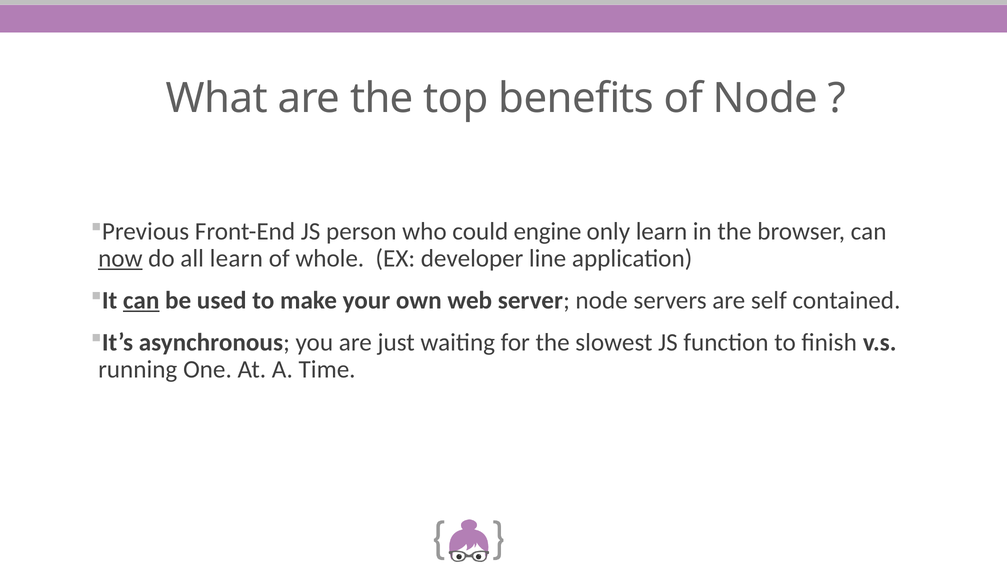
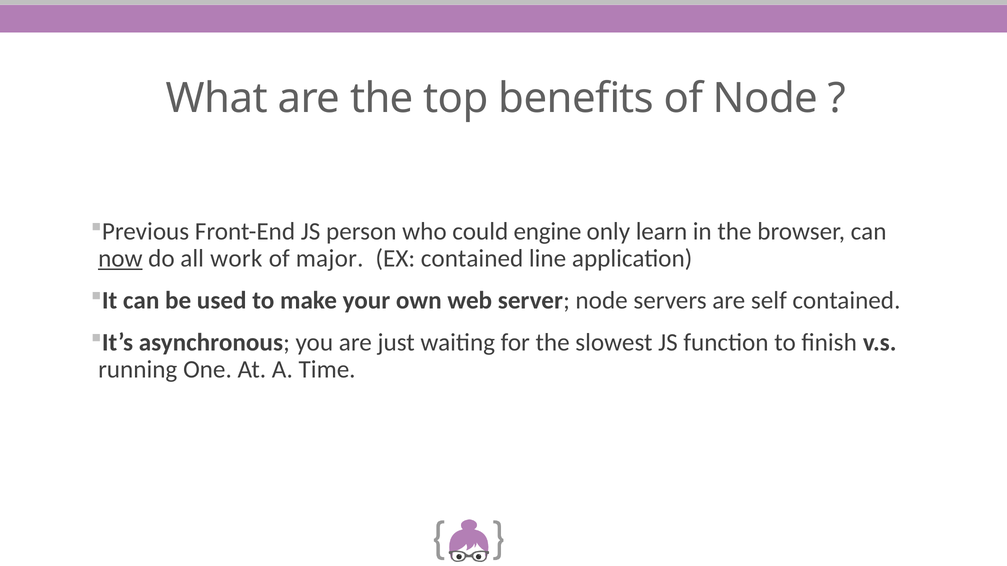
all learn: learn -> work
whole: whole -> major
EX developer: developer -> contained
can at (141, 301) underline: present -> none
